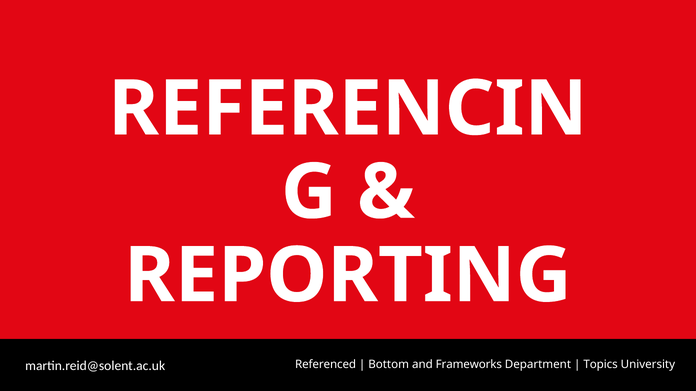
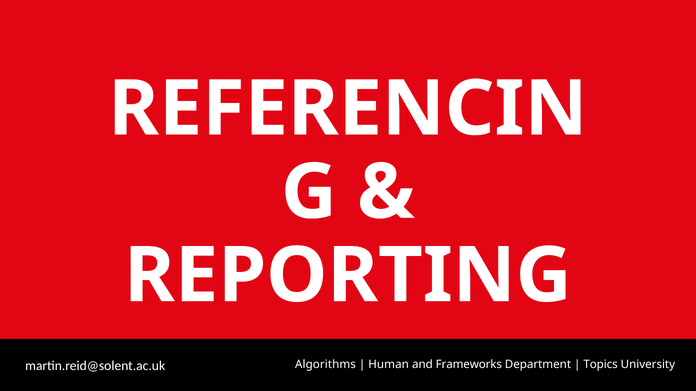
Referenced: Referenced -> Algorithms
Bottom: Bottom -> Human
